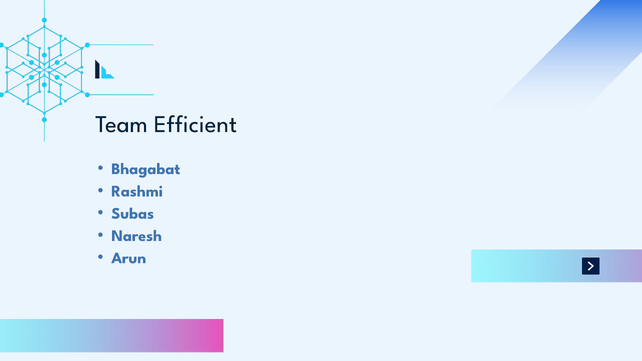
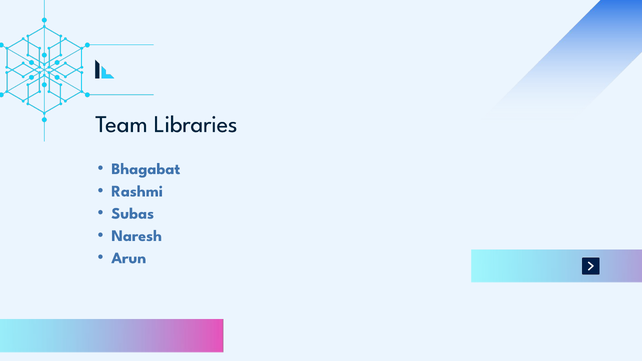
Efficient: Efficient -> Libraries
